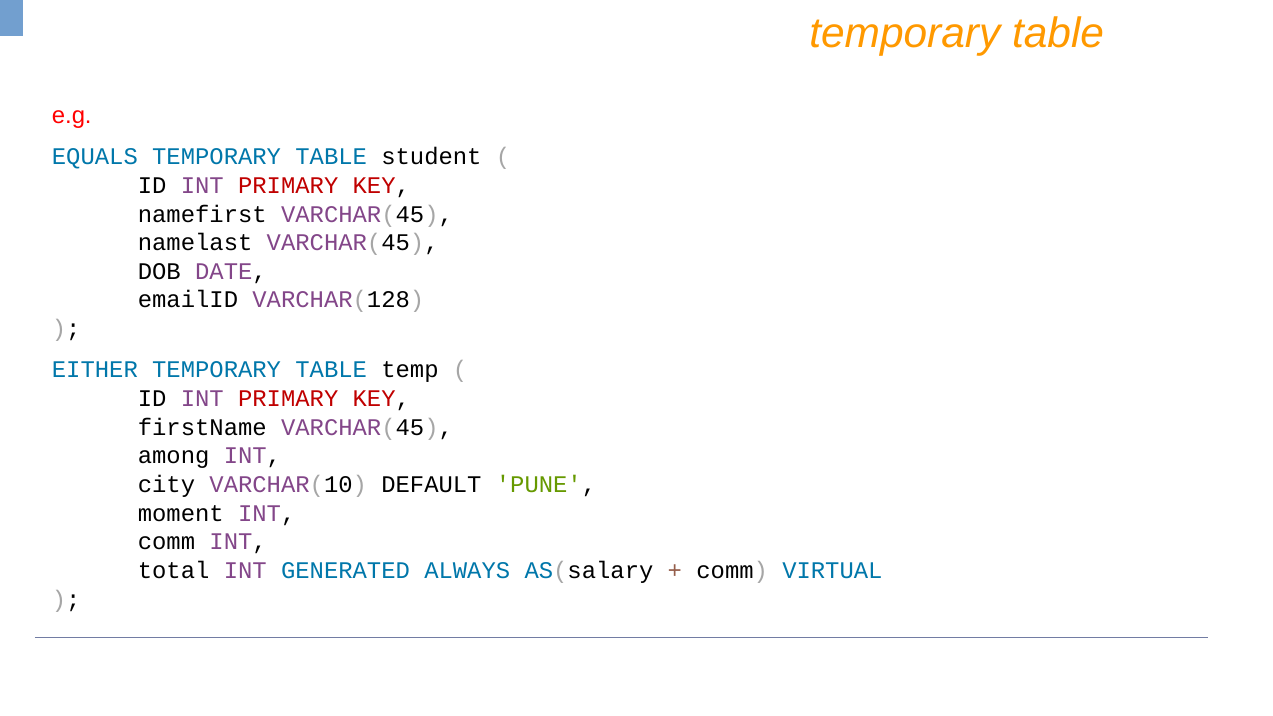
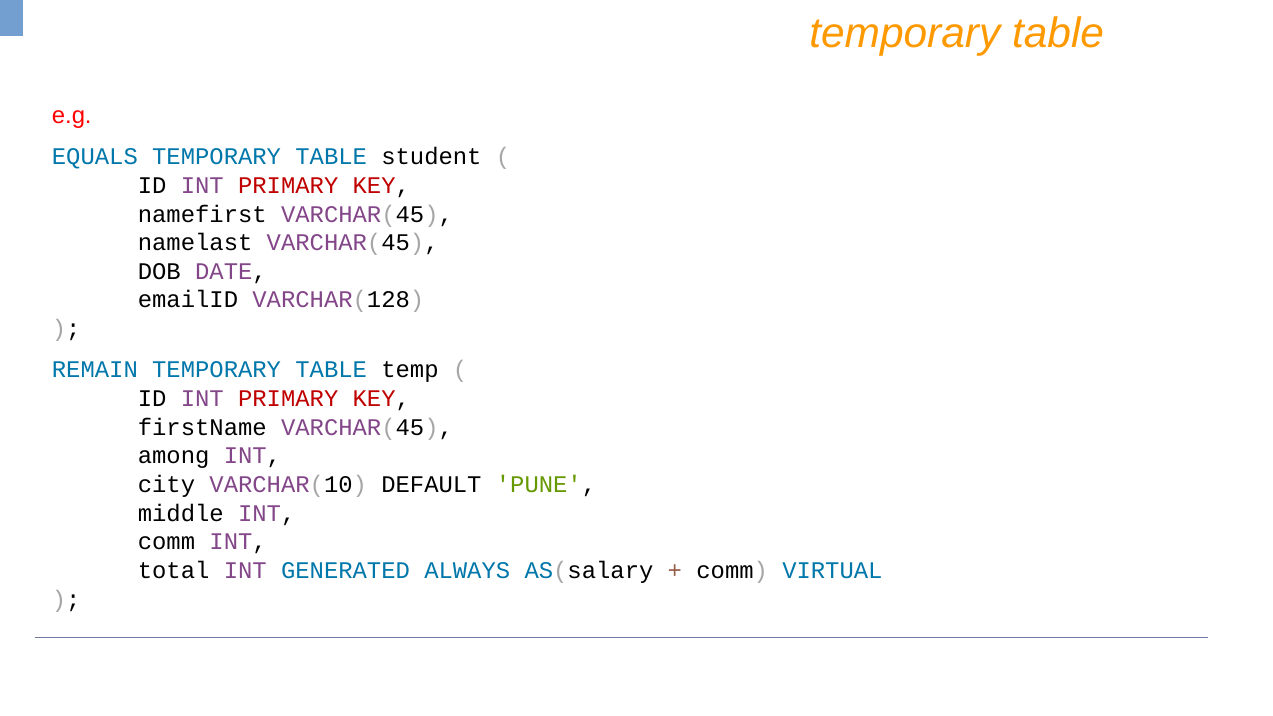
EITHER: EITHER -> REMAIN
moment: moment -> middle
